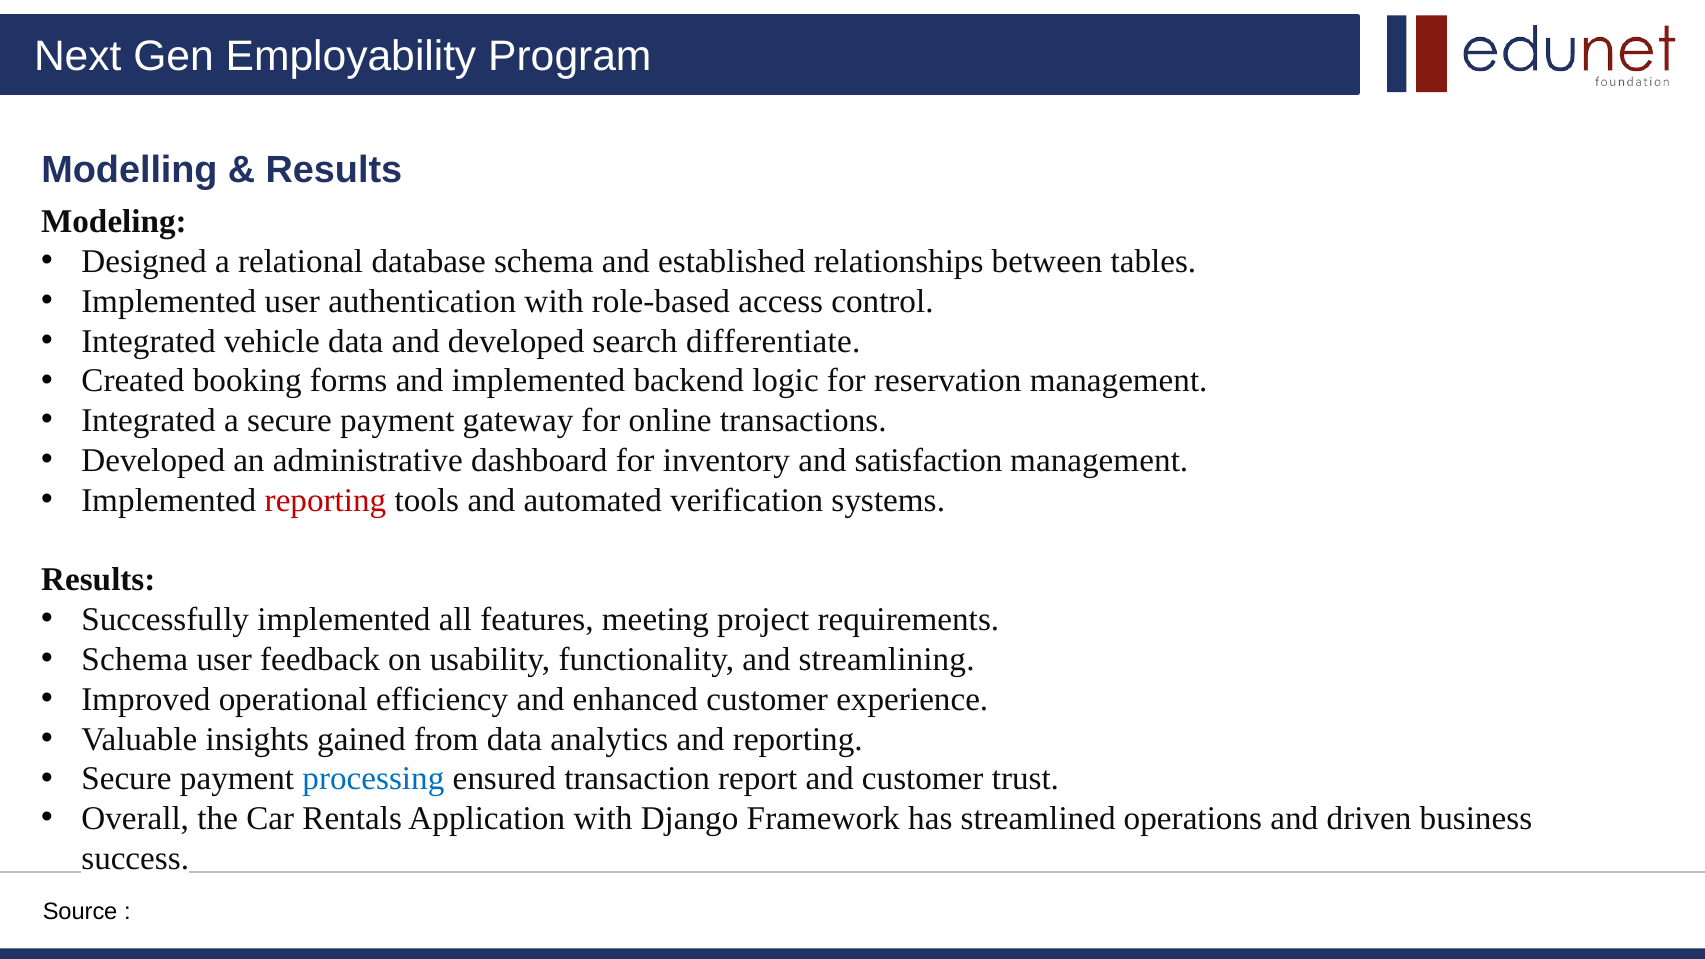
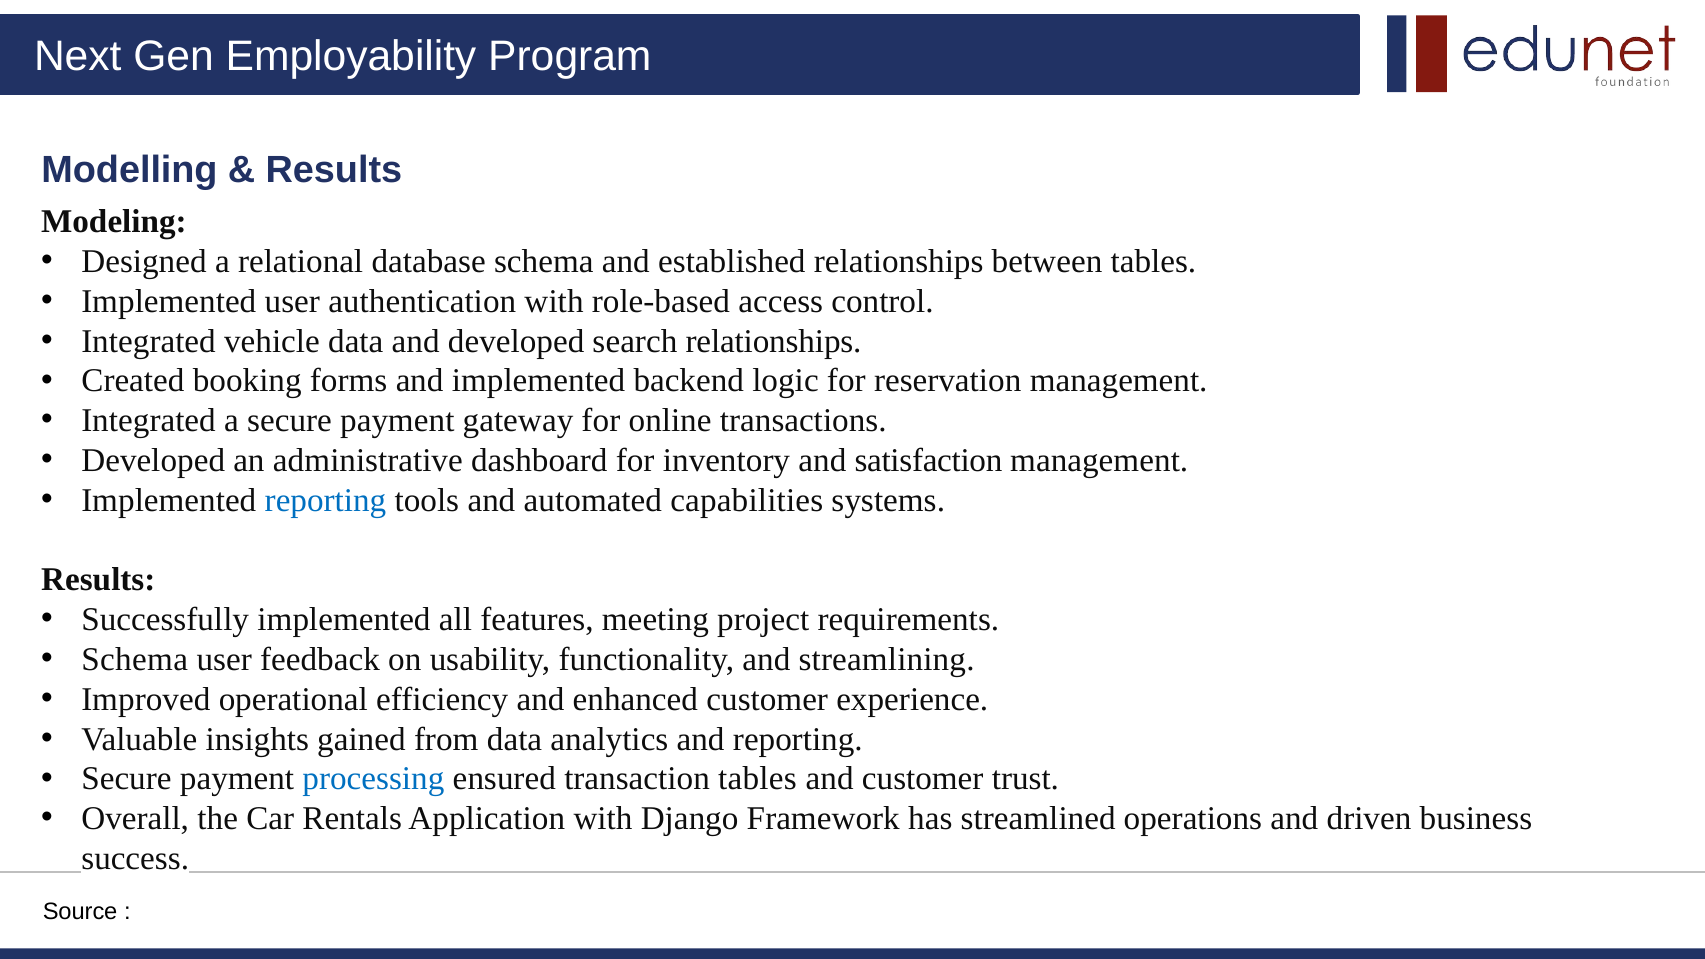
search differentiate: differentiate -> relationships
reporting at (325, 500) colour: red -> blue
verification: verification -> capabilities
transaction report: report -> tables
